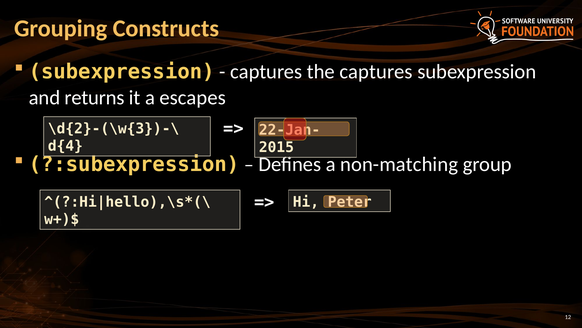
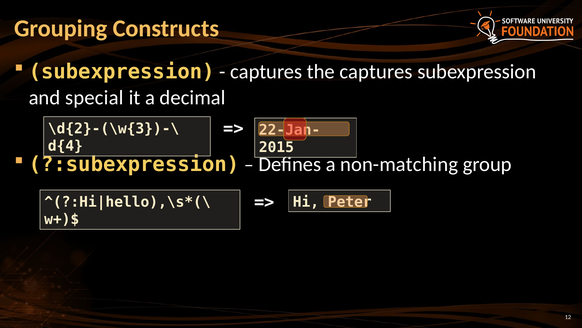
returns: returns -> special
escapes: escapes -> decimal
